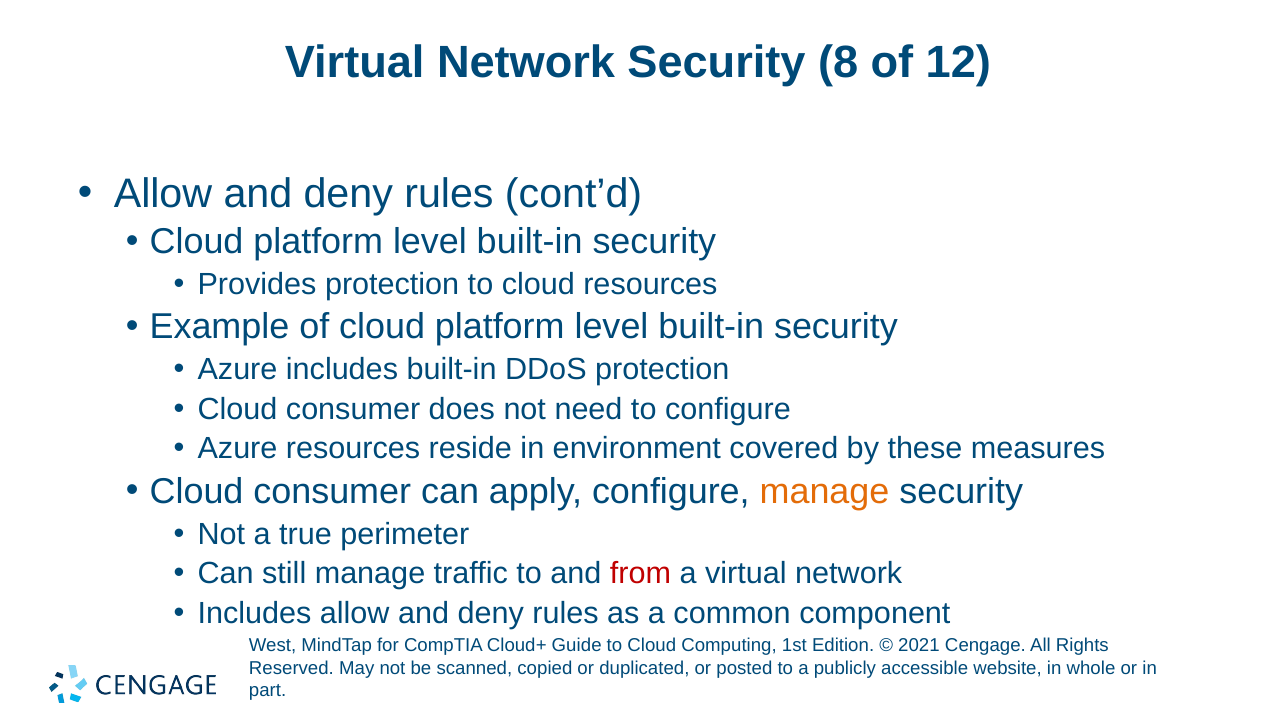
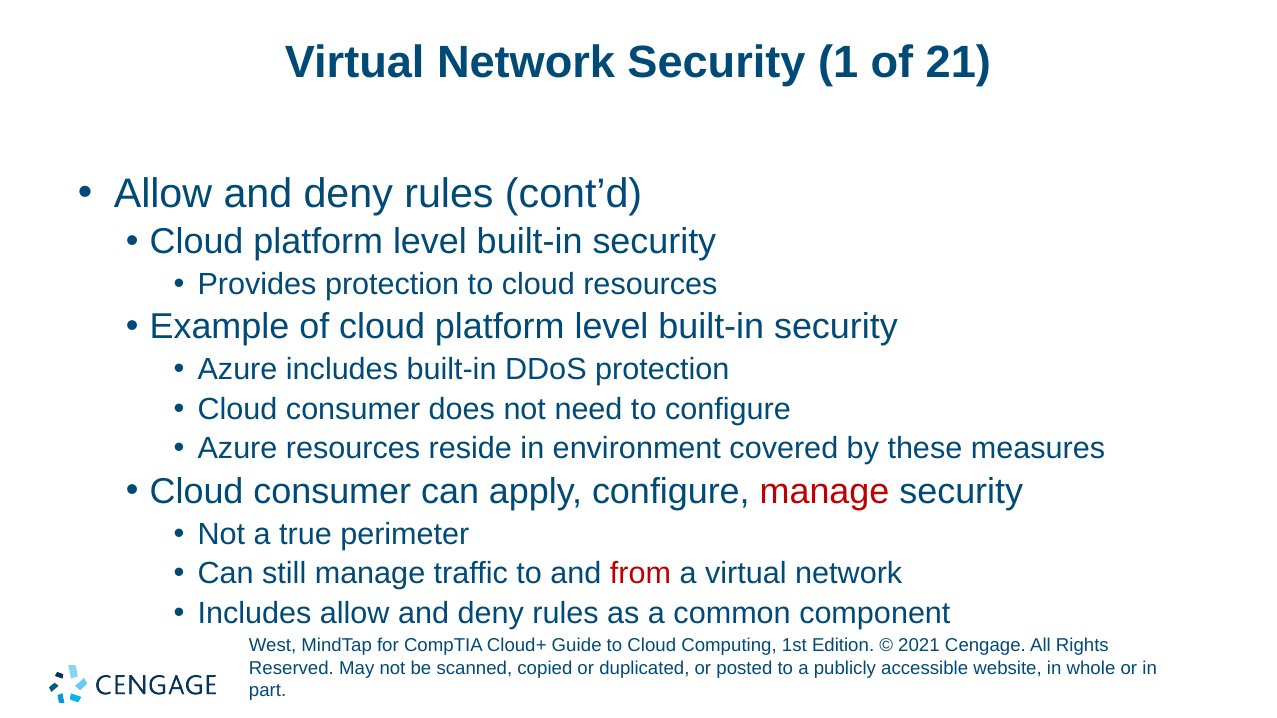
8: 8 -> 1
12: 12 -> 21
manage at (825, 492) colour: orange -> red
